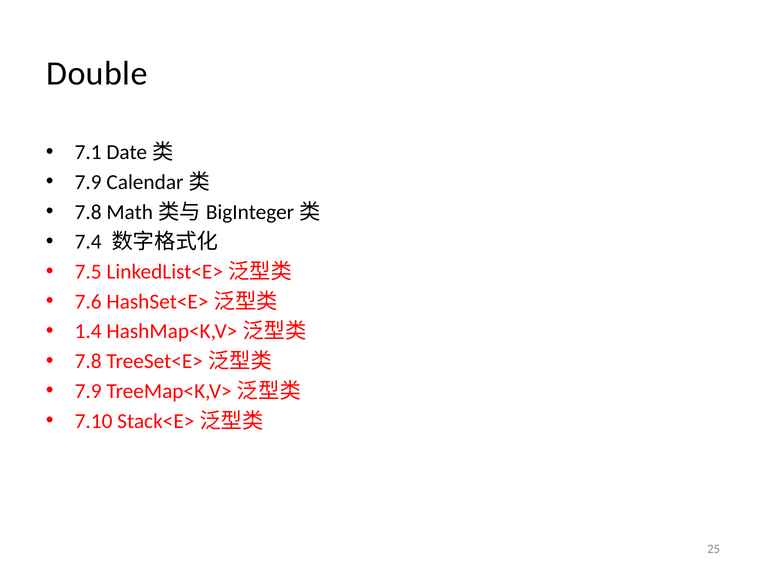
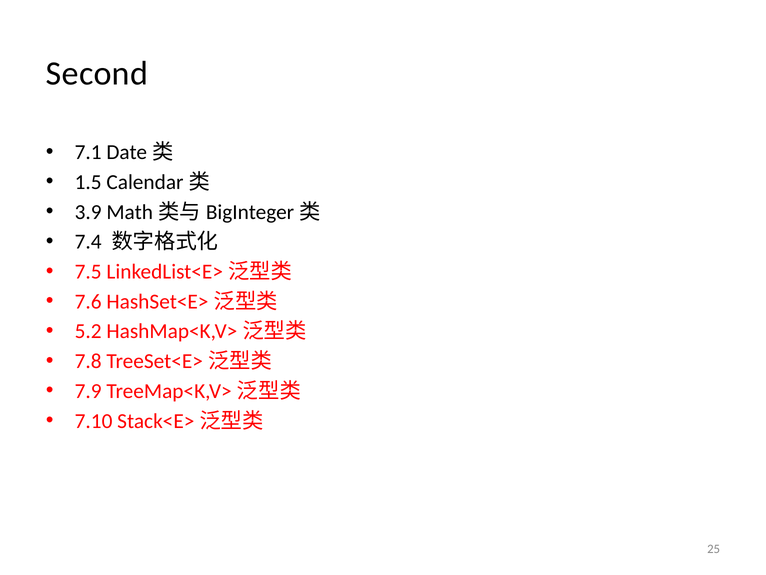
Double: Double -> Second
7.9 at (88, 182): 7.9 -> 1.5
7.8 at (88, 212): 7.8 -> 3.9
1.4: 1.4 -> 5.2
